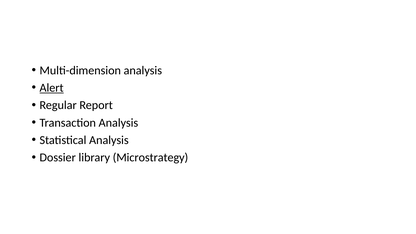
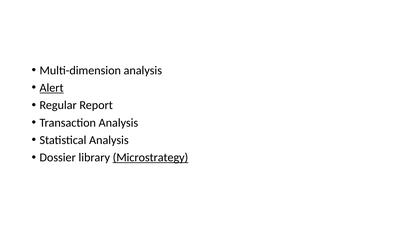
Microstrategy underline: none -> present
